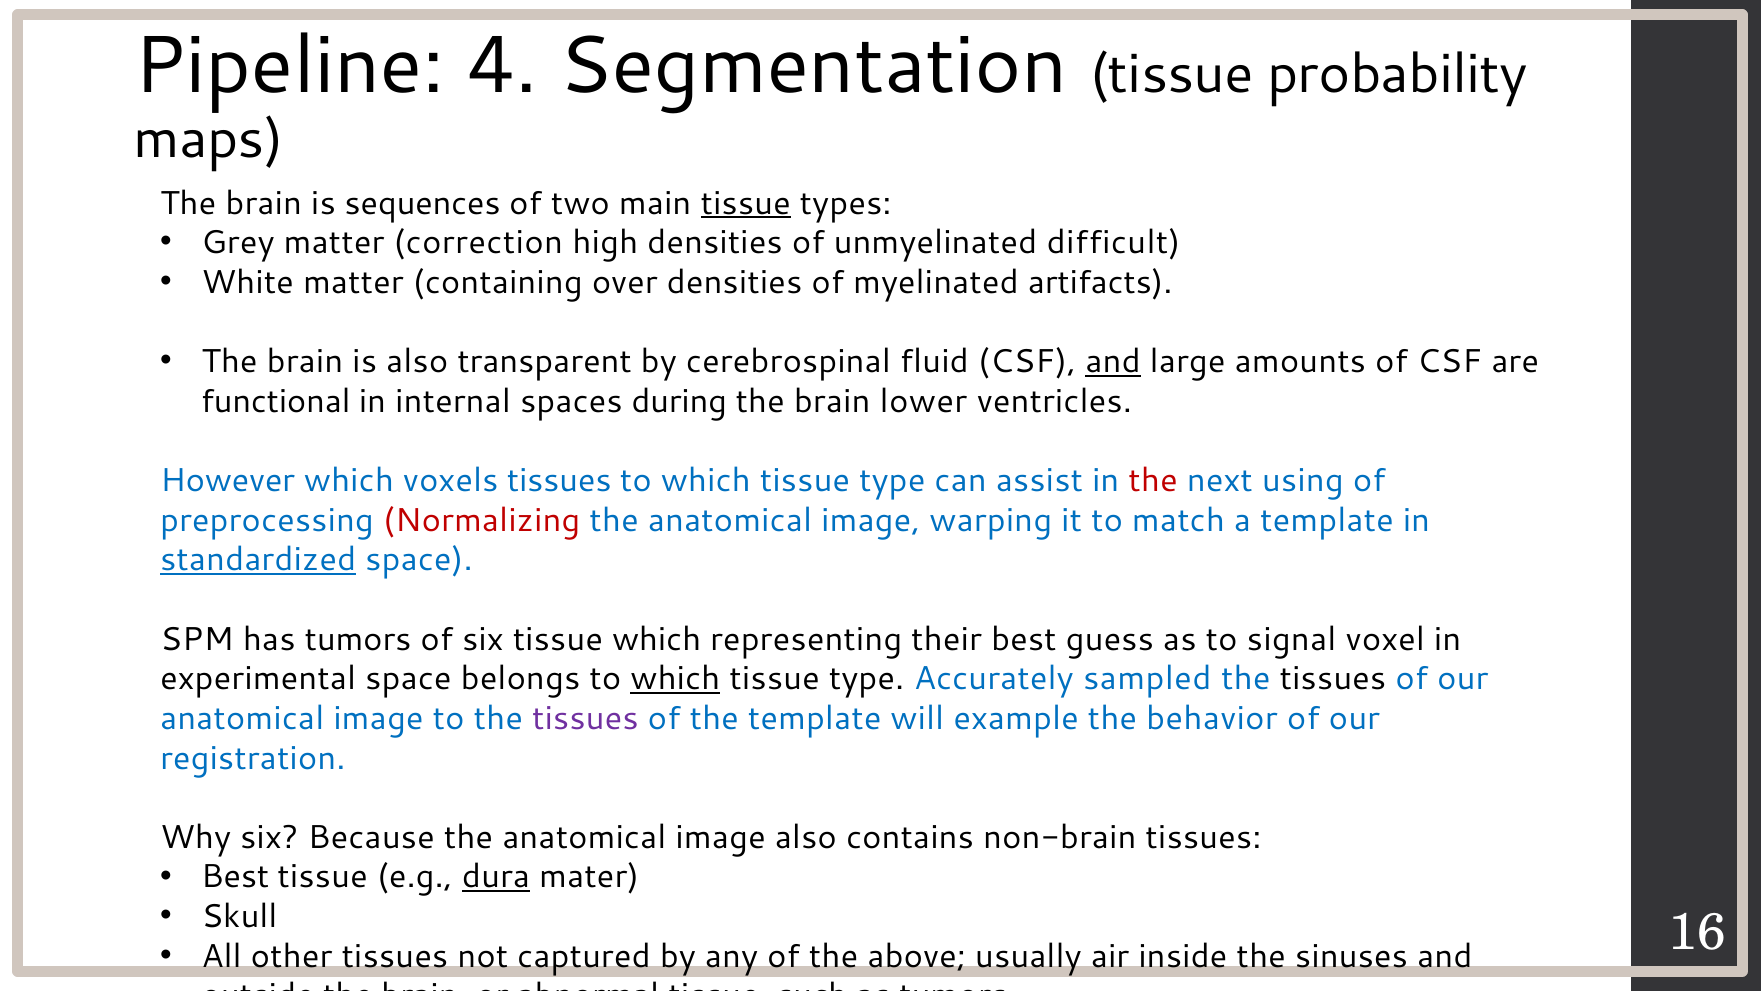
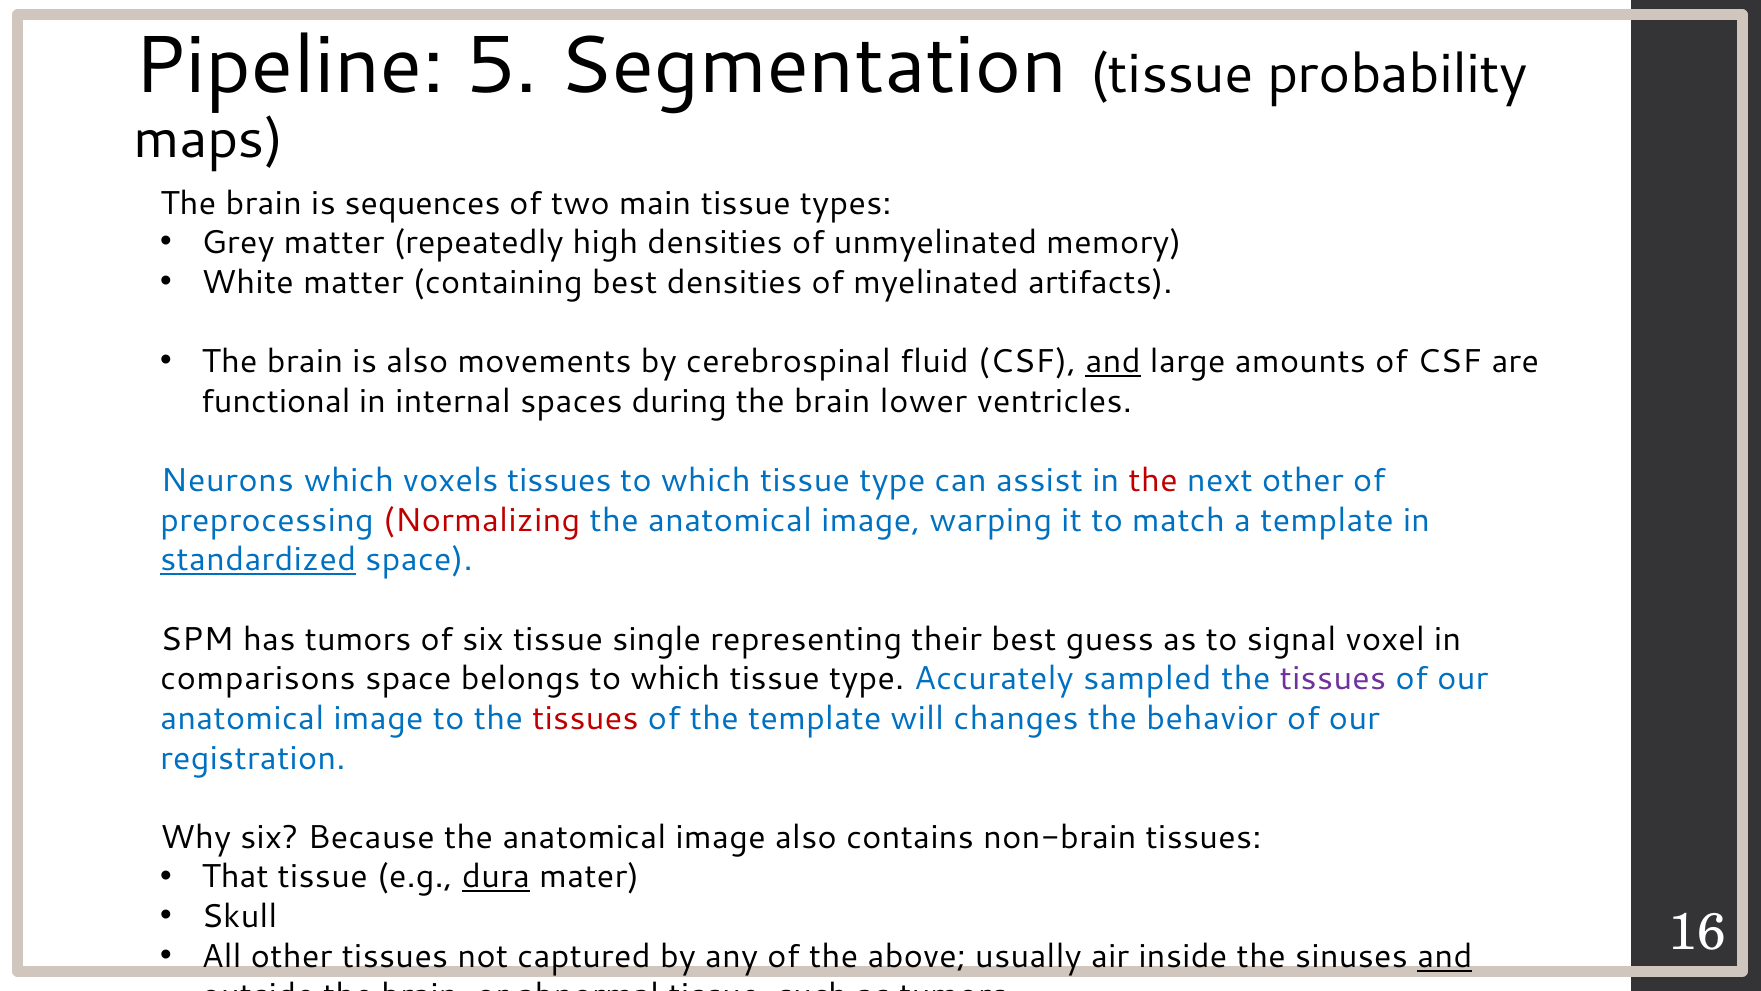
4: 4 -> 5
tissue at (746, 203) underline: present -> none
correction: correction -> repeatedly
difficult: difficult -> memory
containing over: over -> best
transparent: transparent -> movements
However: However -> Neurons
next using: using -> other
tissue which: which -> single
experimental: experimental -> comparisons
which at (675, 679) underline: present -> none
tissues at (1333, 679) colour: black -> purple
tissues at (585, 718) colour: purple -> red
example: example -> changes
Best at (235, 877): Best -> That
and at (1445, 956) underline: none -> present
